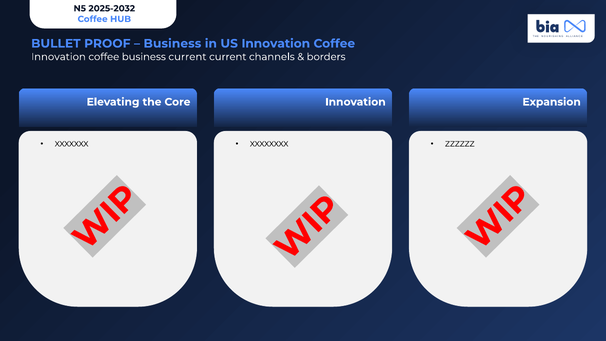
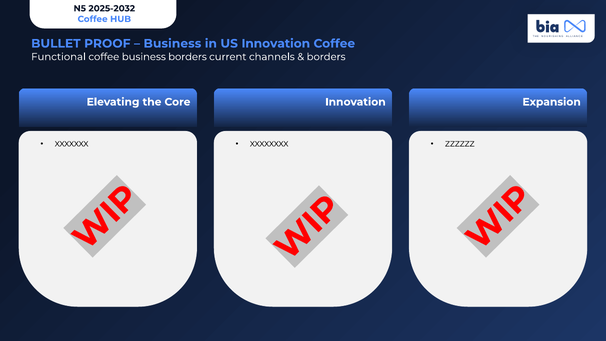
Innovation at (58, 57): Innovation -> Functional
business current: current -> borders
